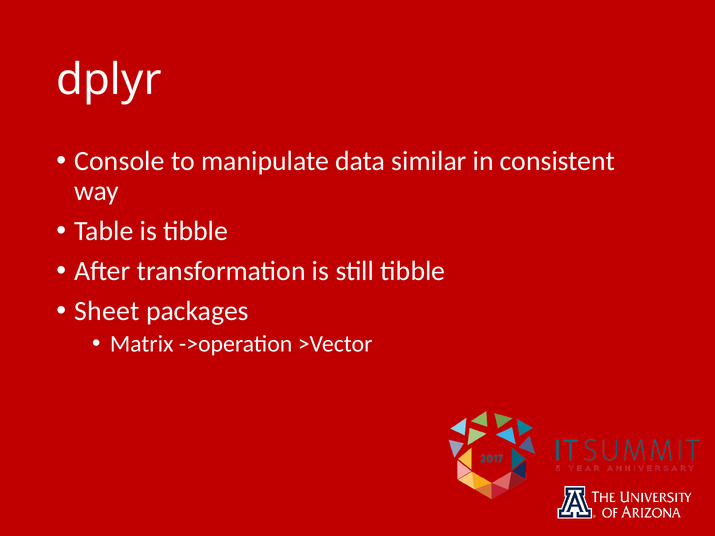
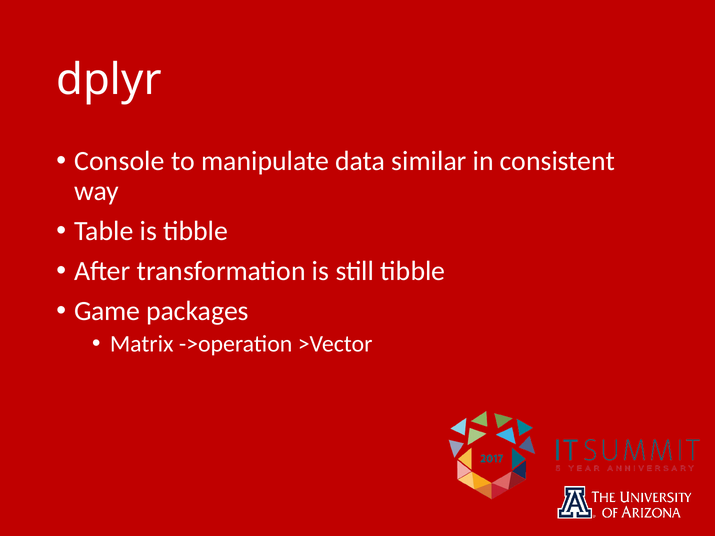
Sheet: Sheet -> Game
